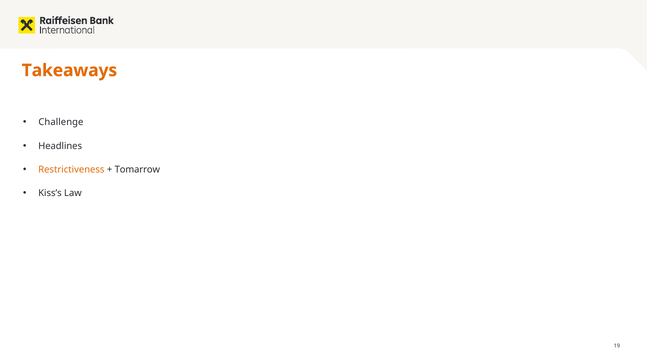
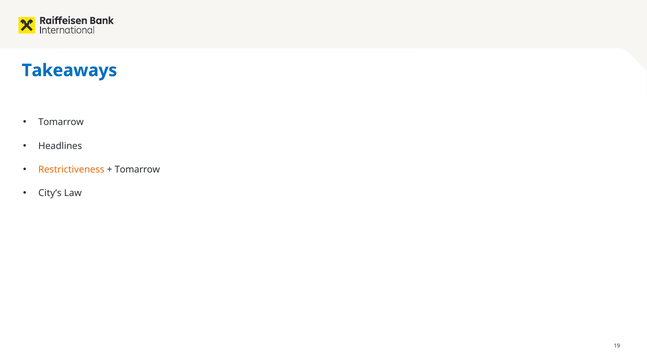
Takeaways colour: orange -> blue
Challenge at (61, 122): Challenge -> Tomarrow
Kiss’s: Kiss’s -> City’s
